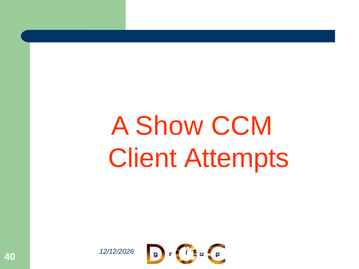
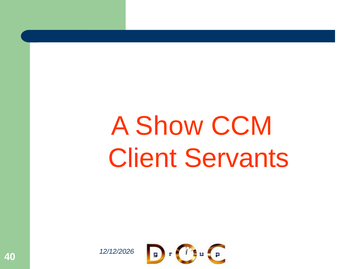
Attempts: Attempts -> Servants
